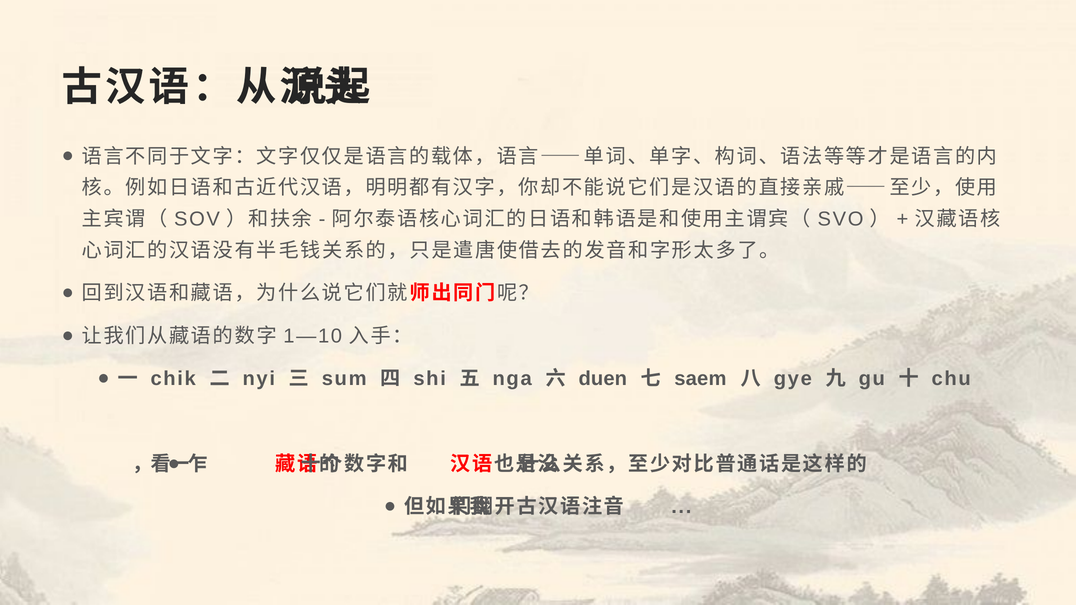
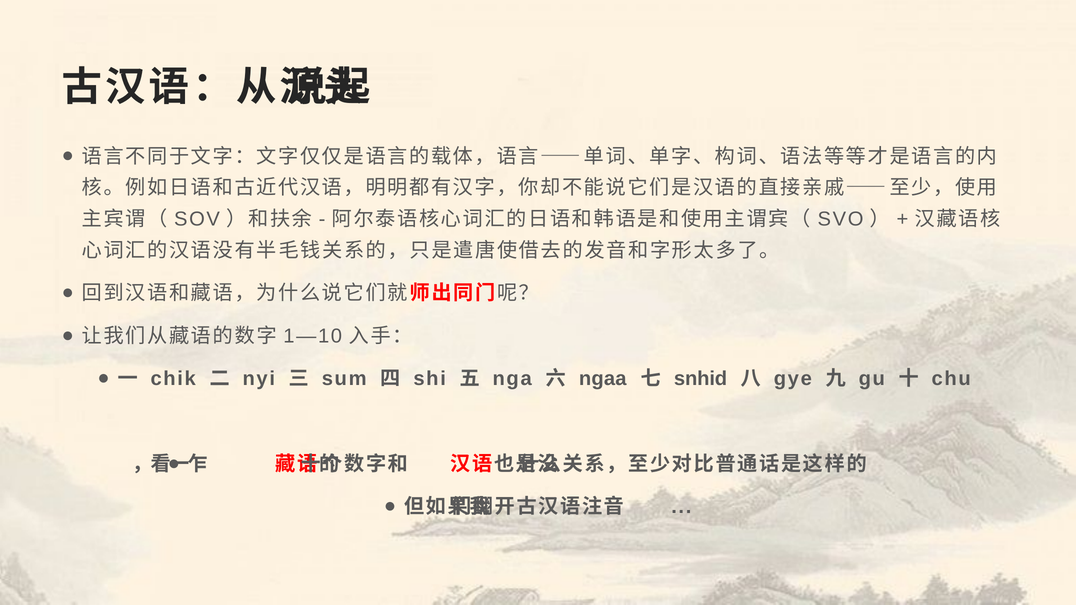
duen: duen -> ngaa
saem: saem -> snhid
